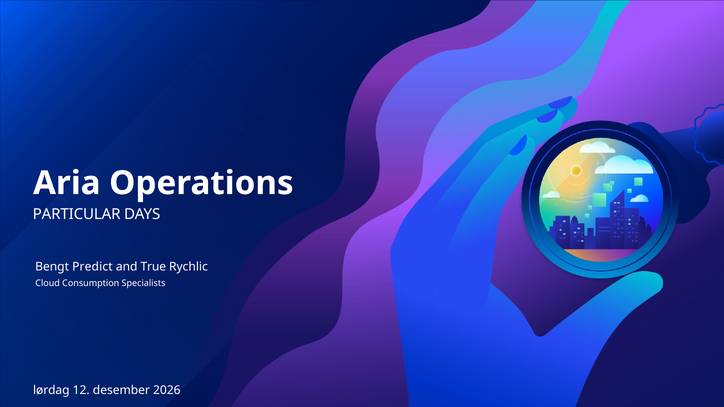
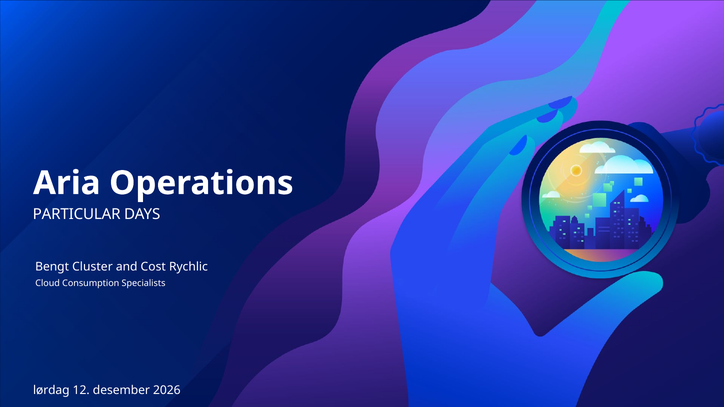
Predict: Predict -> Cluster
True: True -> Cost
